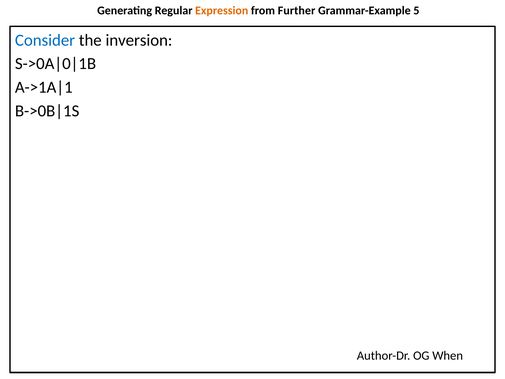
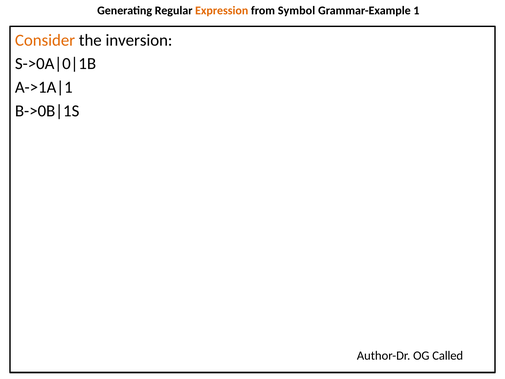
Further: Further -> Symbol
5: 5 -> 1
Consider colour: blue -> orange
When: When -> Called
